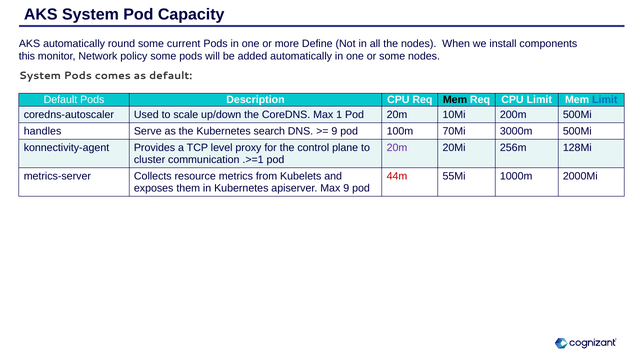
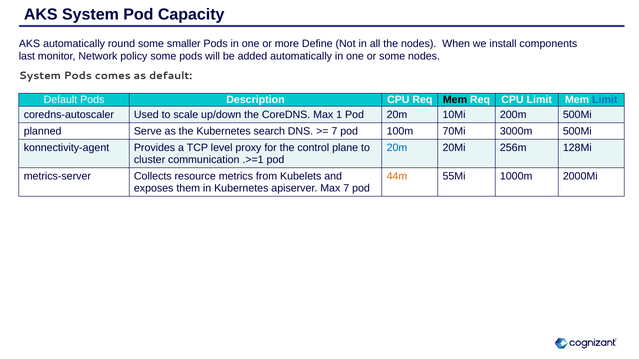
current: current -> smaller
this: this -> last
handles: handles -> planned
9 at (334, 131): 9 -> 7
20m at (397, 148) colour: purple -> blue
44m colour: red -> orange
Max 9: 9 -> 7
